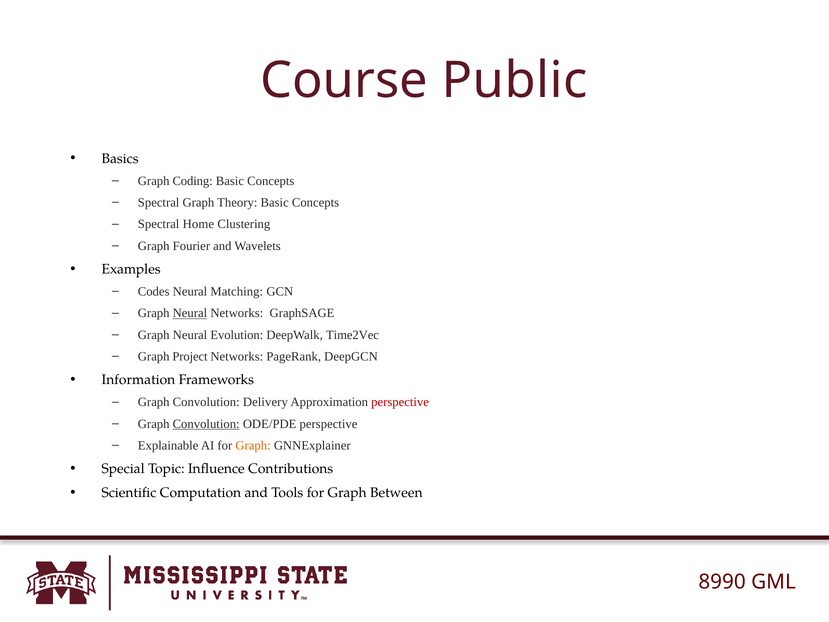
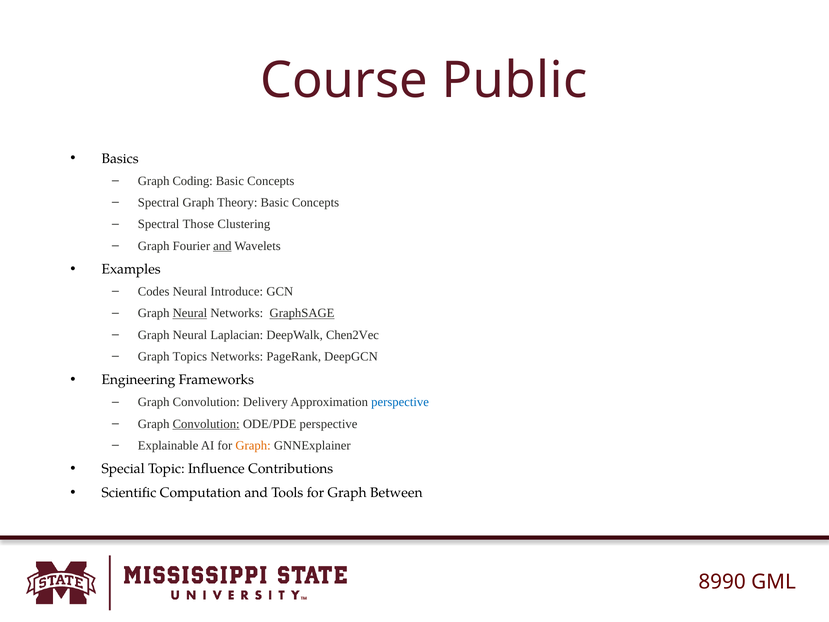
Home: Home -> Those
and at (222, 246) underline: none -> present
Matching: Matching -> Introduce
GraphSAGE underline: none -> present
Evolution: Evolution -> Laplacian
Time2Vec: Time2Vec -> Chen2Vec
Project: Project -> Topics
Information: Information -> Engineering
perspective at (400, 402) colour: red -> blue
